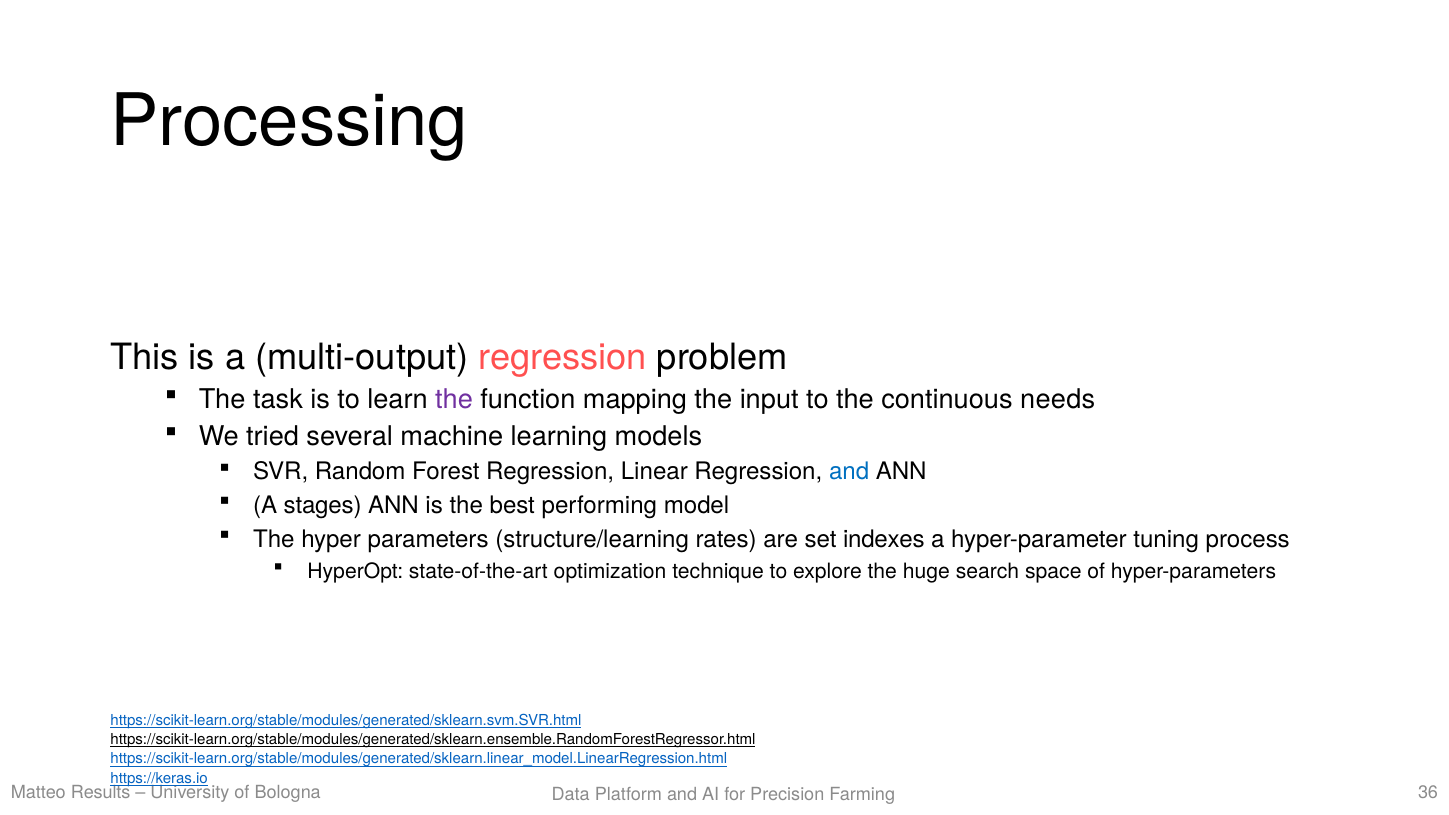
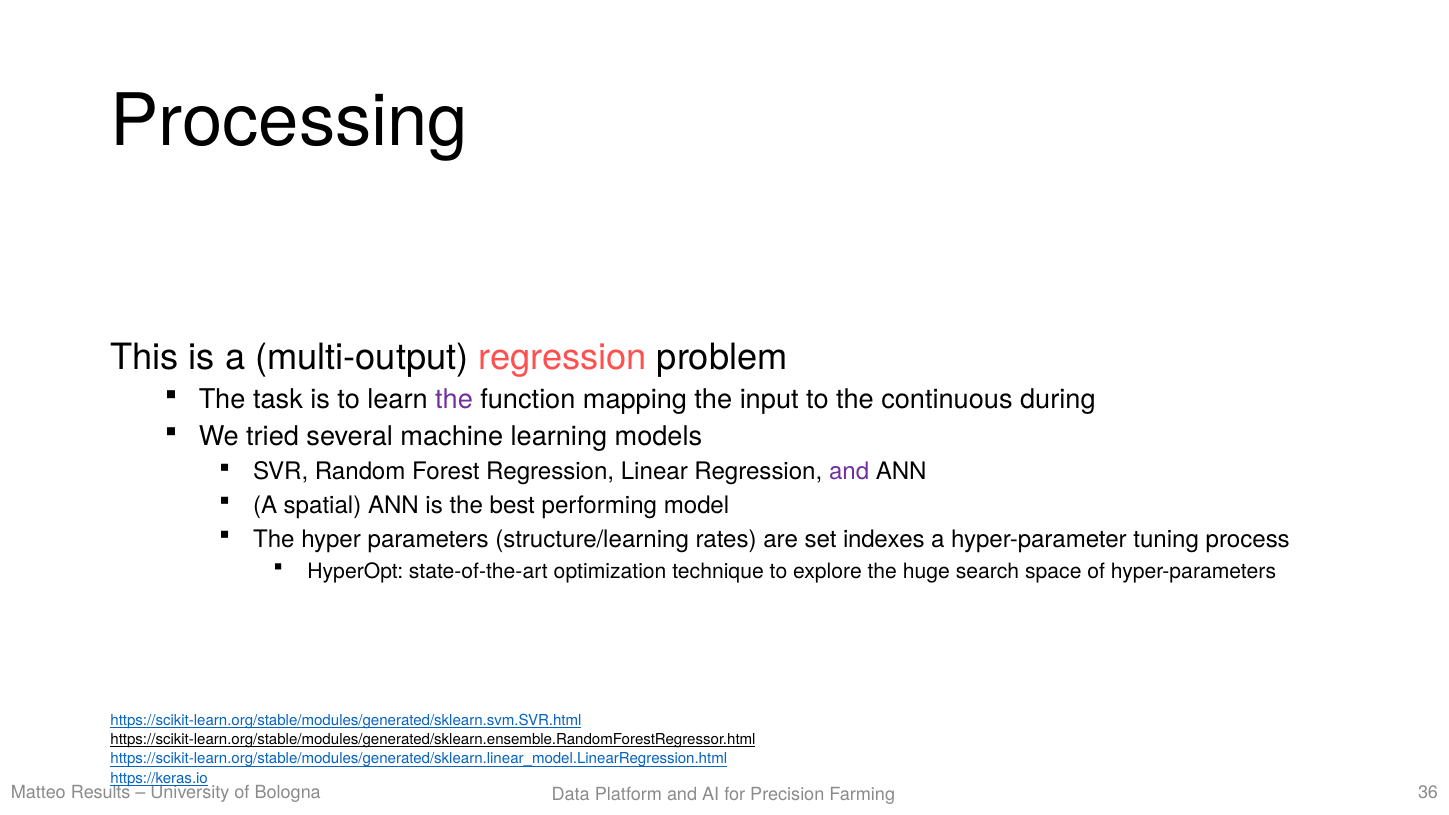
needs: needs -> during
and at (849, 472) colour: blue -> purple
stages: stages -> spatial
